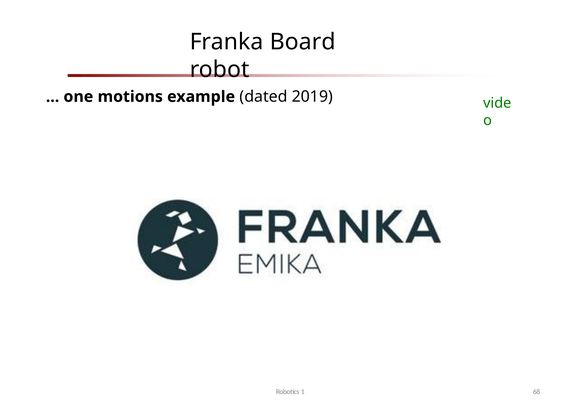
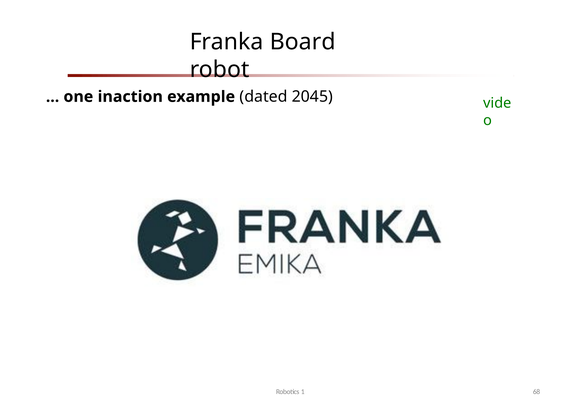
motions: motions -> inaction
2019: 2019 -> 2045
